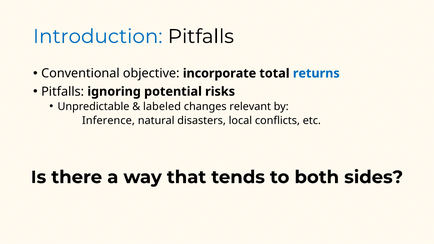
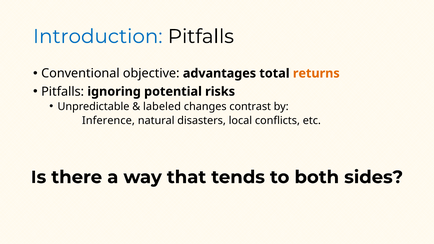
incorporate: incorporate -> advantages
returns colour: blue -> orange
relevant: relevant -> contrast
